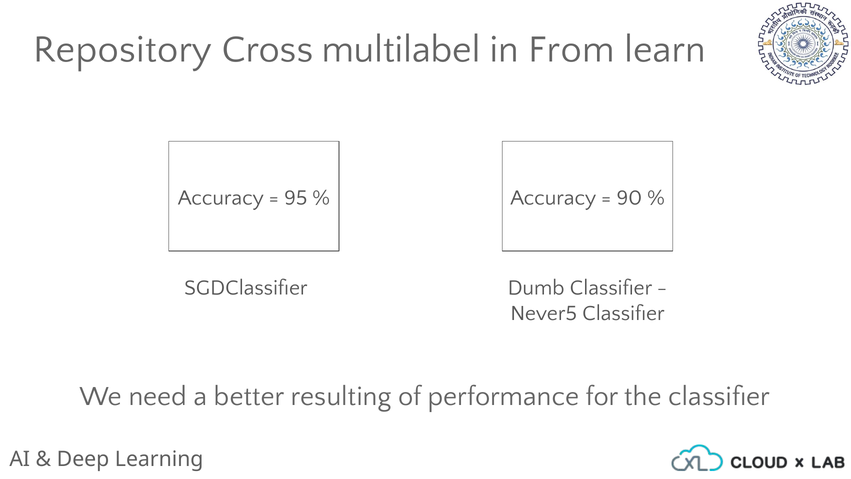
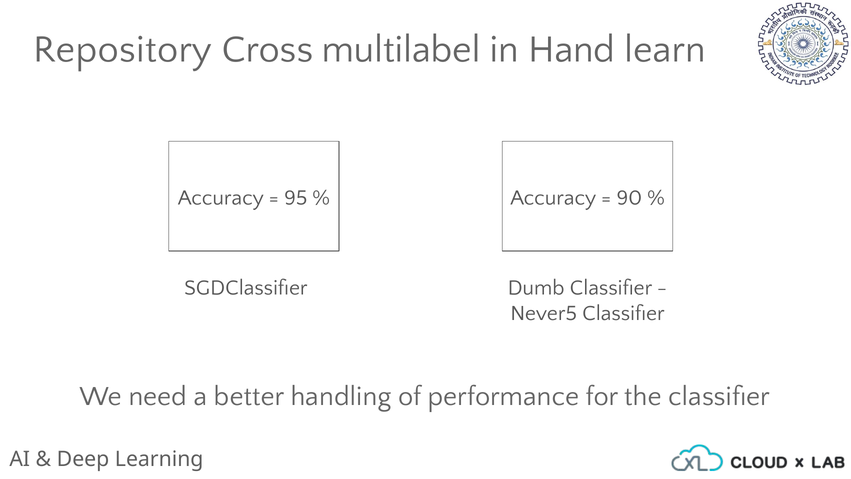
From: From -> Hand
resulting: resulting -> handling
